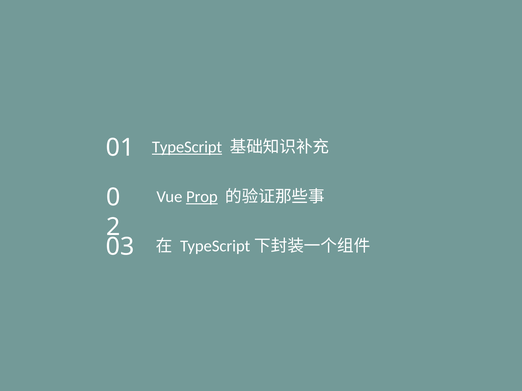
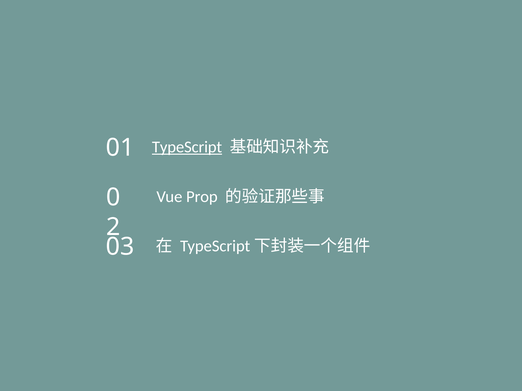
Prop underline: present -> none
